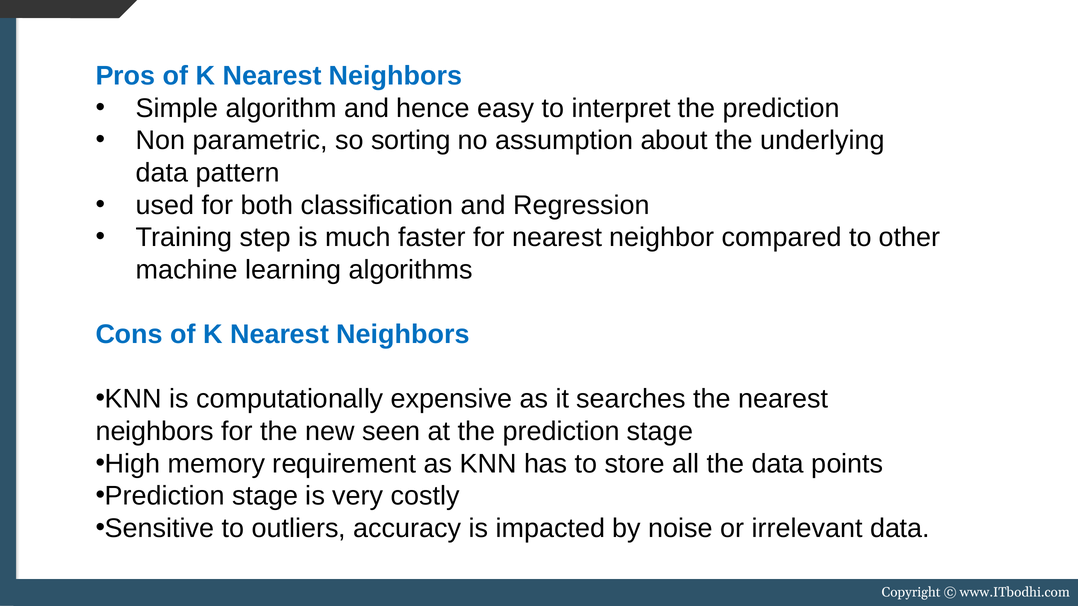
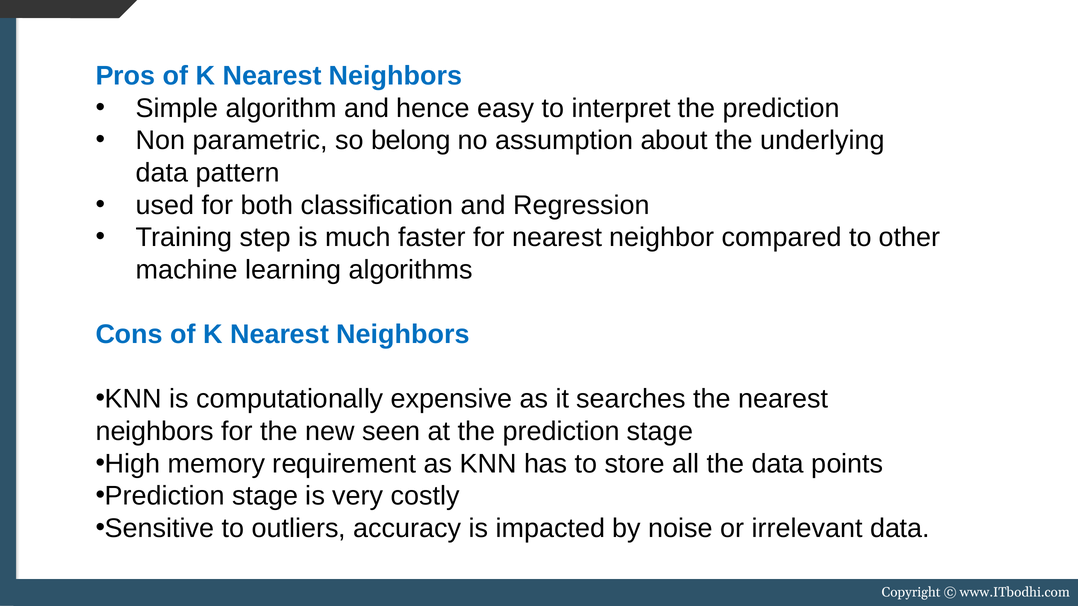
sorting: sorting -> belong
